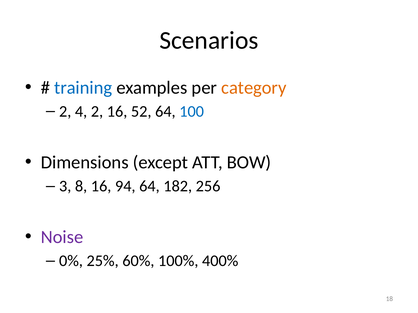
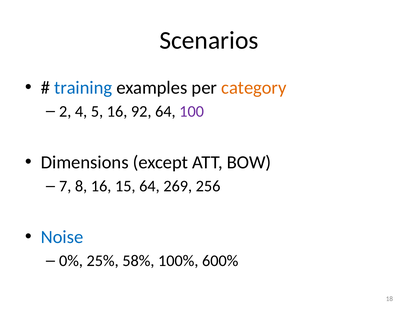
4 2: 2 -> 5
52: 52 -> 92
100 colour: blue -> purple
3: 3 -> 7
94: 94 -> 15
182: 182 -> 269
Noise colour: purple -> blue
60%: 60% -> 58%
400%: 400% -> 600%
